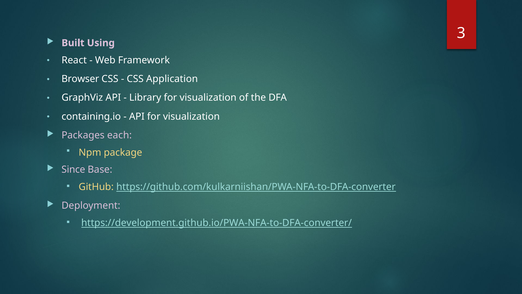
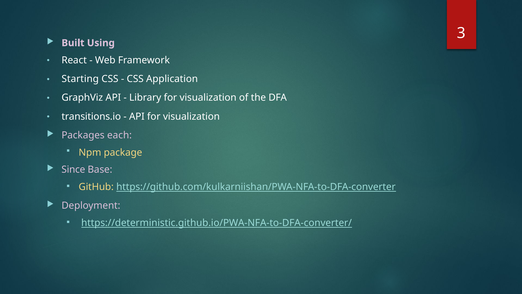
Browser: Browser -> Starting
containing.io: containing.io -> transitions.io
https://development.github.io/PWA-NFA-to-DFA-converter/: https://development.github.io/PWA-NFA-to-DFA-converter/ -> https://deterministic.github.io/PWA-NFA-to-DFA-converter/
